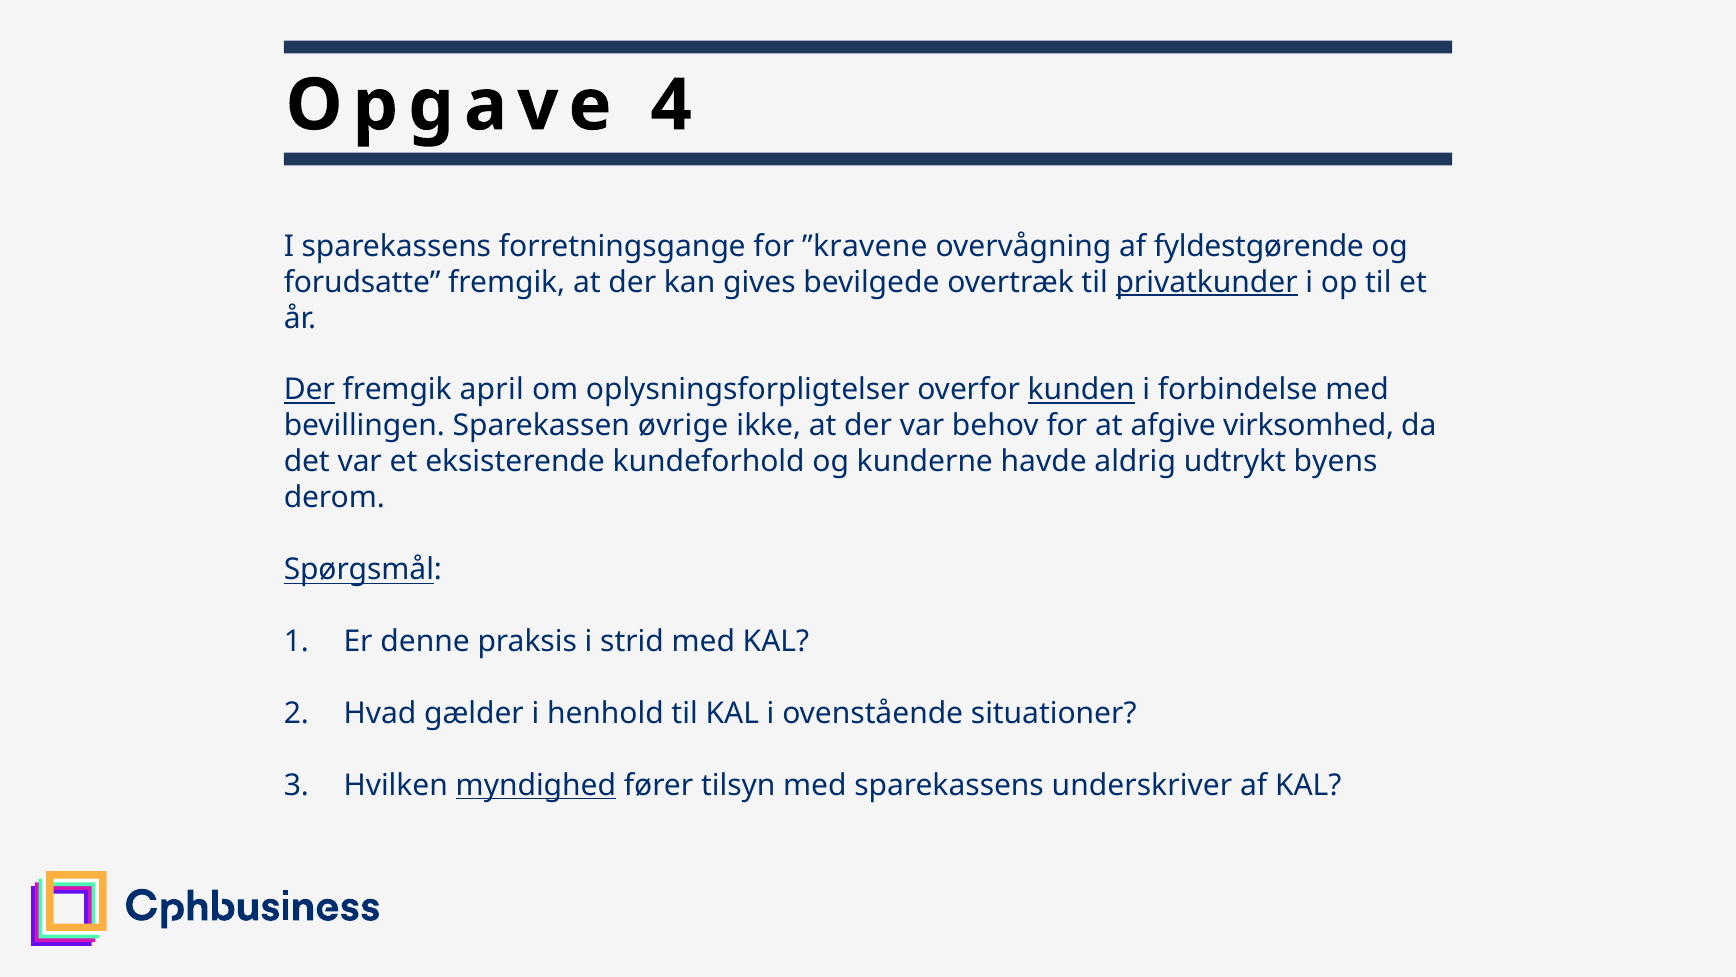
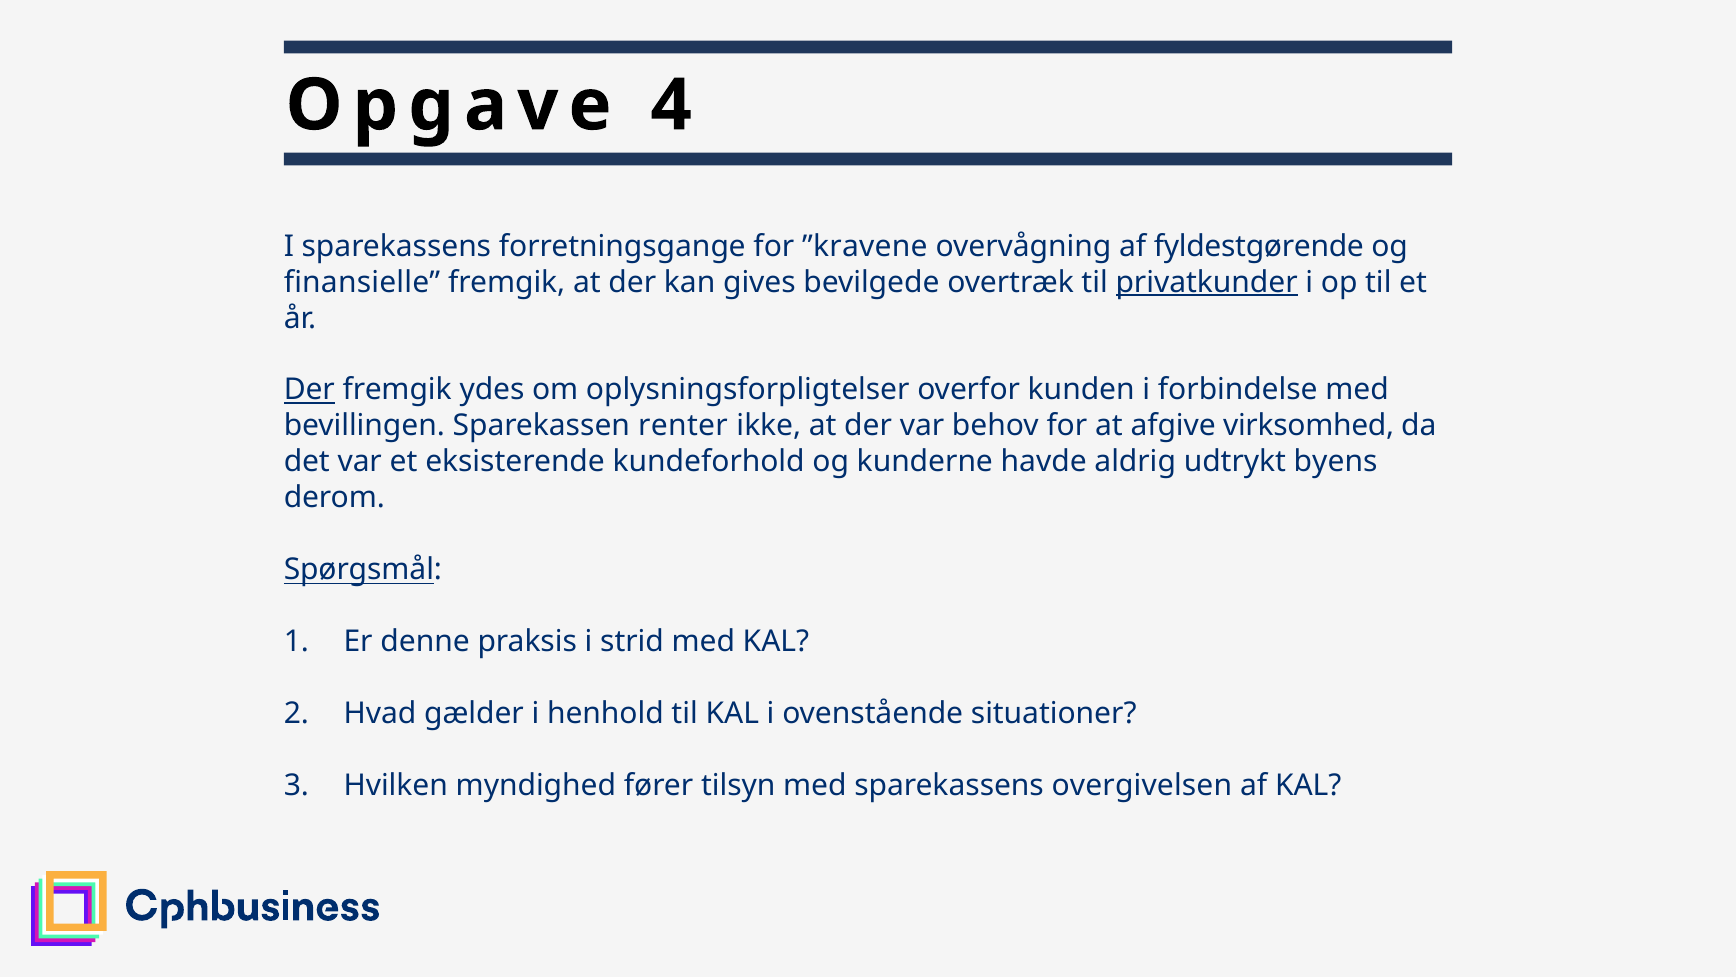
forudsatte: forudsatte -> finansielle
april: april -> ydes
kunden underline: present -> none
øvrige: øvrige -> renter
myndighed underline: present -> none
underskriver: underskriver -> overgivelsen
